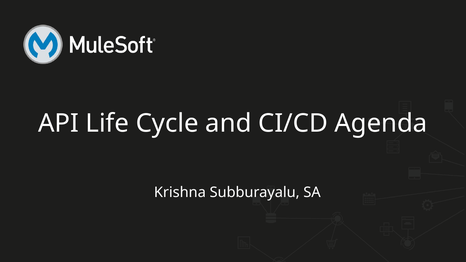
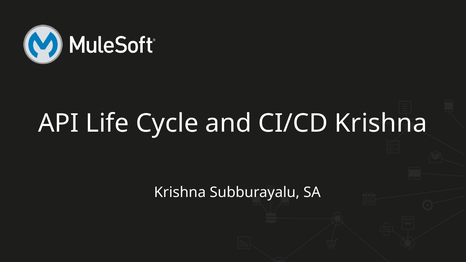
CI/CD Agenda: Agenda -> Krishna
